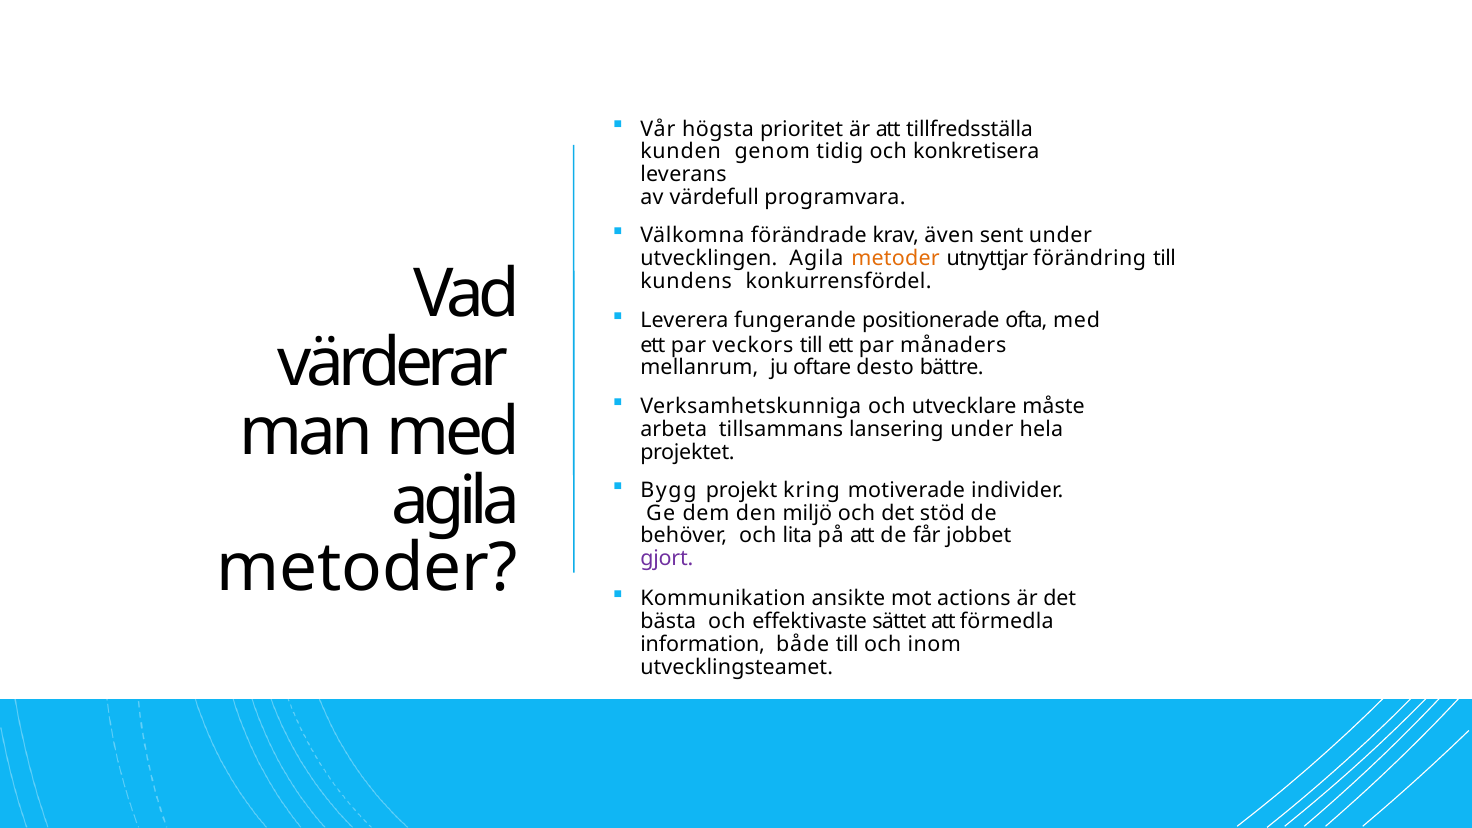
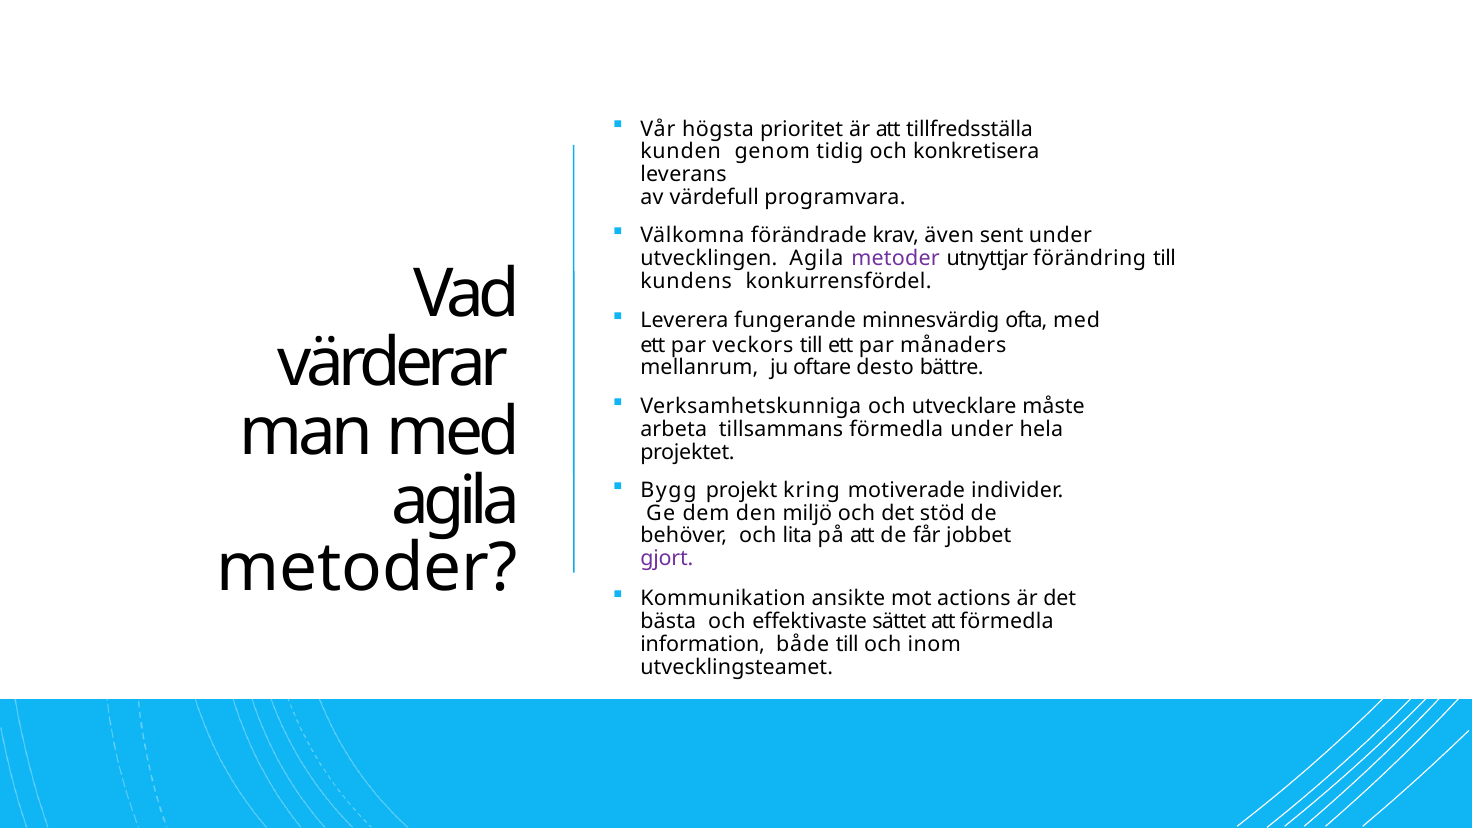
metoder at (896, 258) colour: orange -> purple
positionerade: positionerade -> minnesvärdig
tillsammans lansering: lansering -> förmedla
